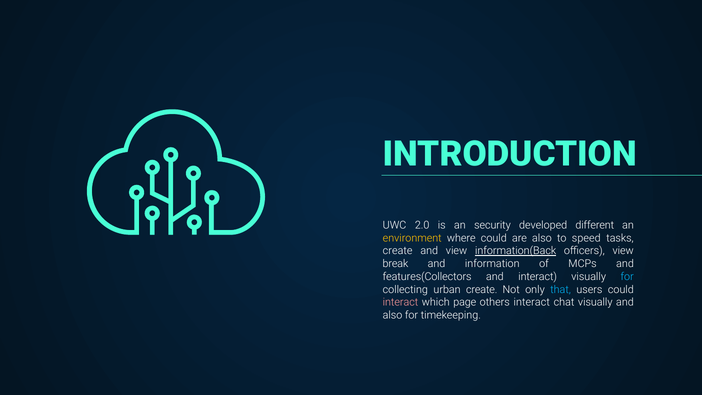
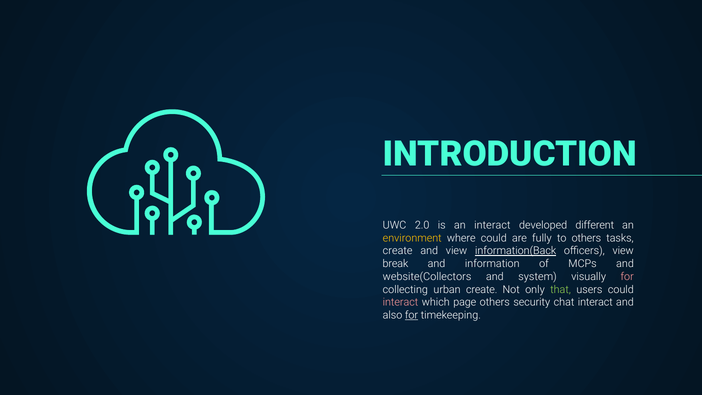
an security: security -> interact
are also: also -> fully
to speed: speed -> others
features(Collectors: features(Collectors -> website(Collectors
and interact: interact -> system
for at (627, 277) colour: light blue -> pink
that colour: light blue -> light green
others interact: interact -> security
chat visually: visually -> interact
for at (412, 315) underline: none -> present
